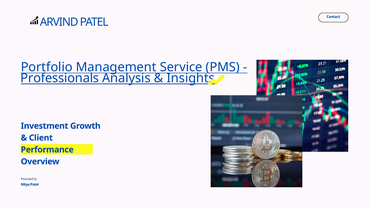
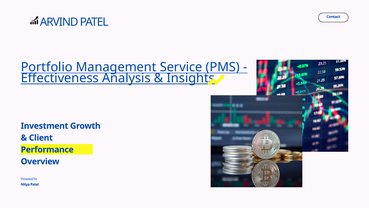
Professionals: Professionals -> Effectiveness
